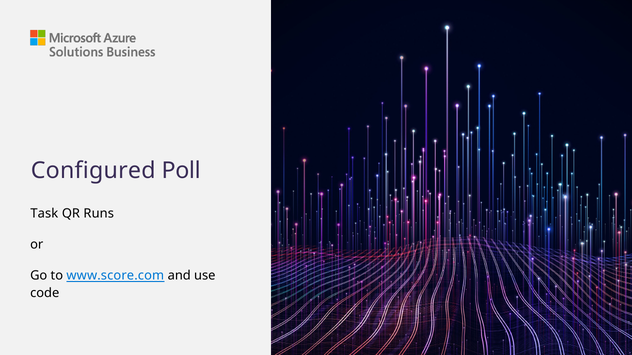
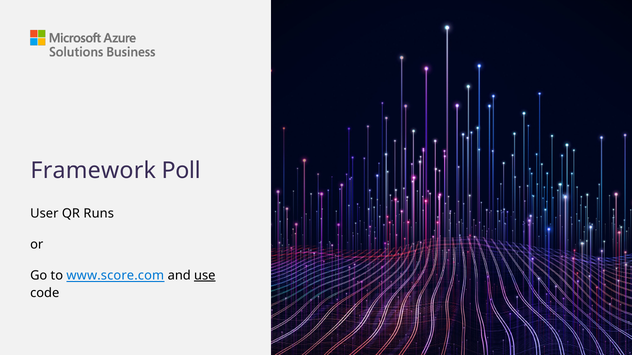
Configured: Configured -> Framework
Task: Task -> User
use underline: none -> present
